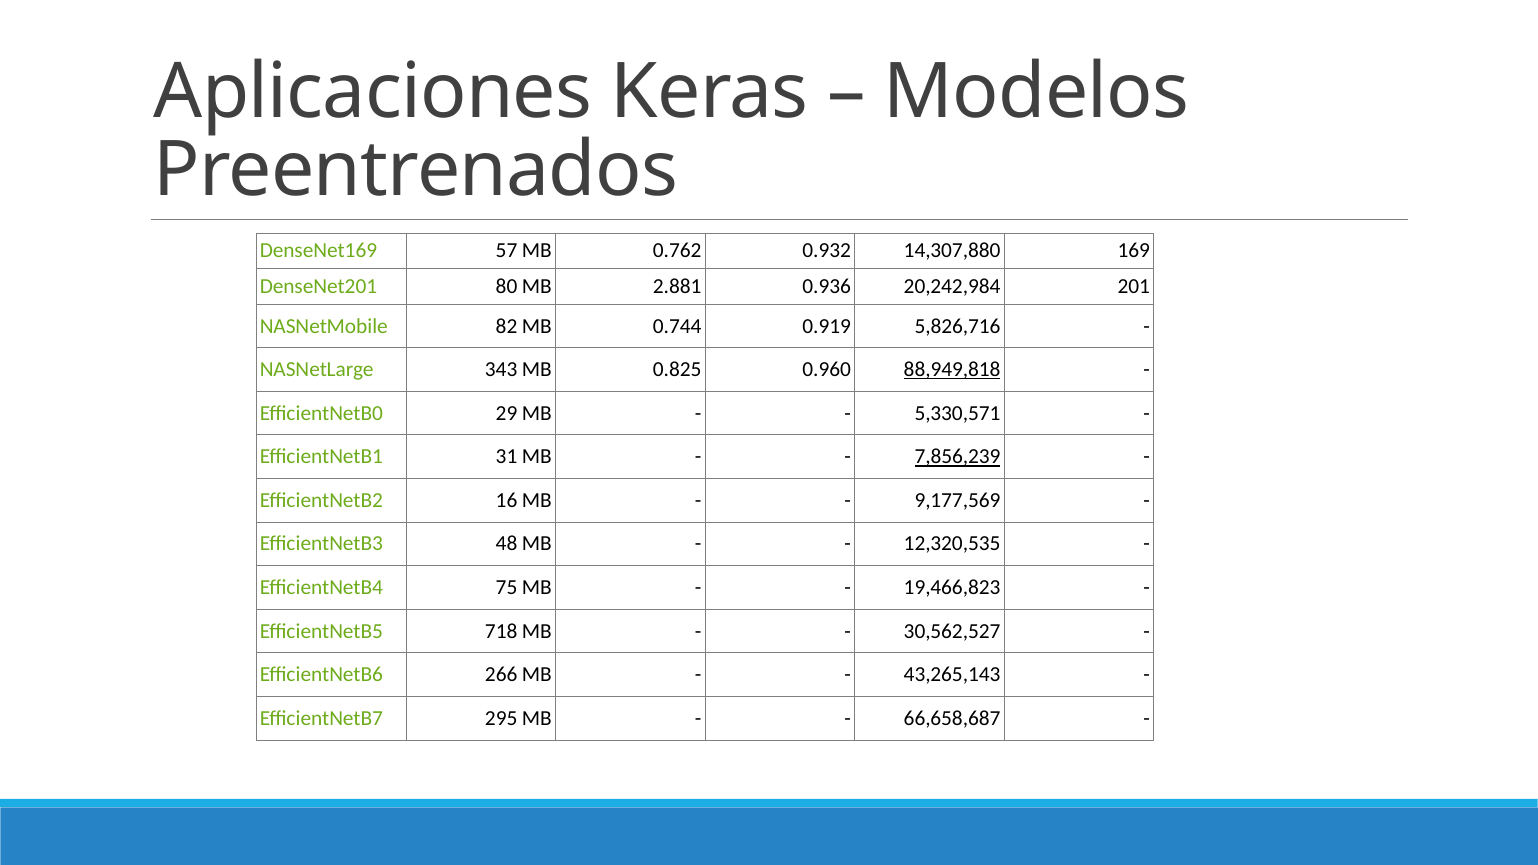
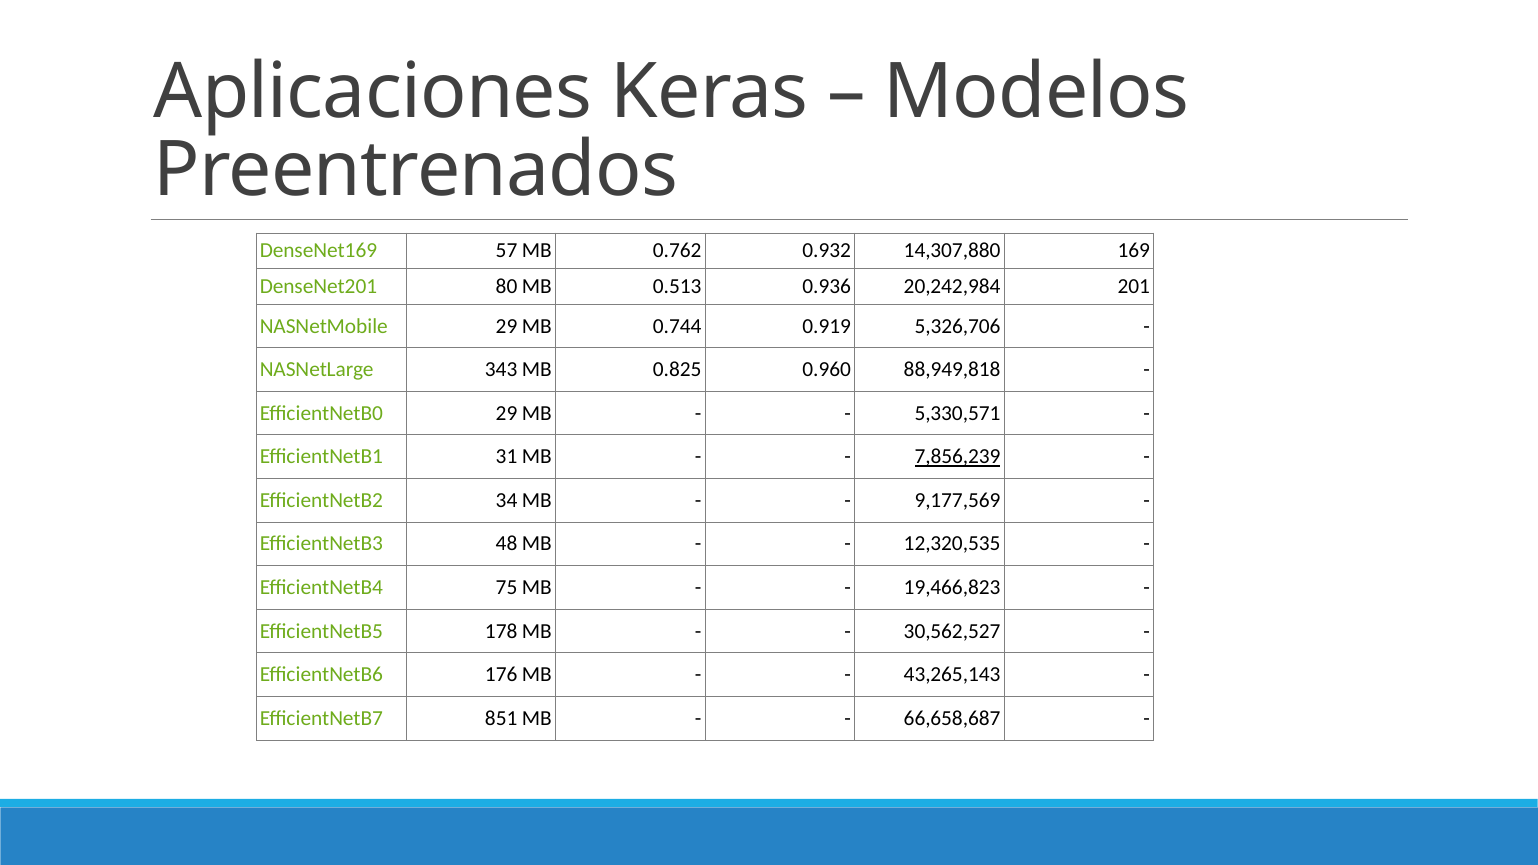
2.881: 2.881 -> 0.513
NASNetMobile 82: 82 -> 29
5,826,716: 5,826,716 -> 5,326,706
88,949,818 underline: present -> none
16: 16 -> 34
718: 718 -> 178
266: 266 -> 176
295: 295 -> 851
